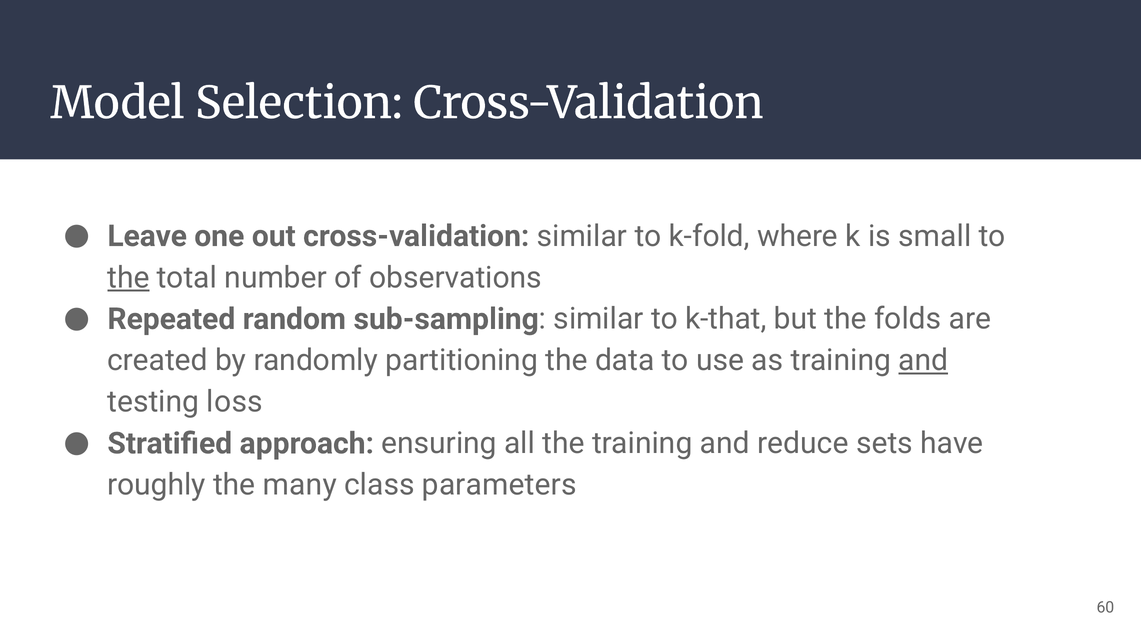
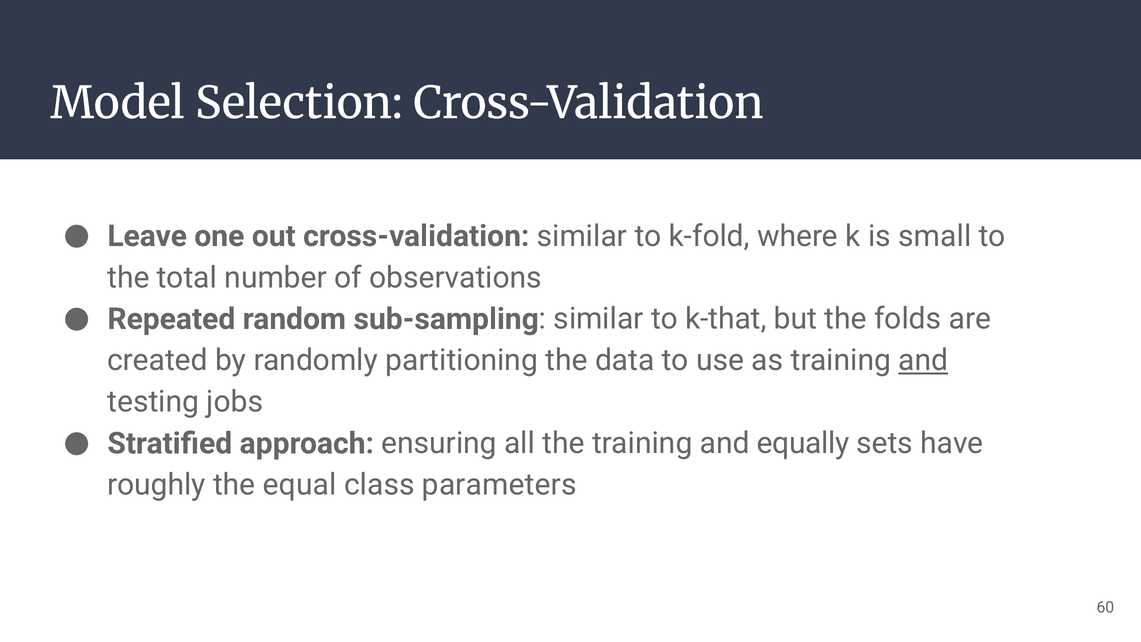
the at (128, 278) underline: present -> none
loss: loss -> jobs
reduce: reduce -> equally
many: many -> equal
